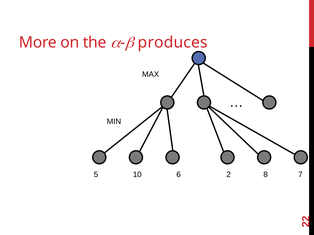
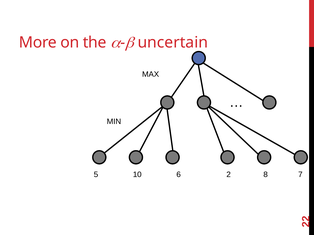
produces: produces -> uncertain
